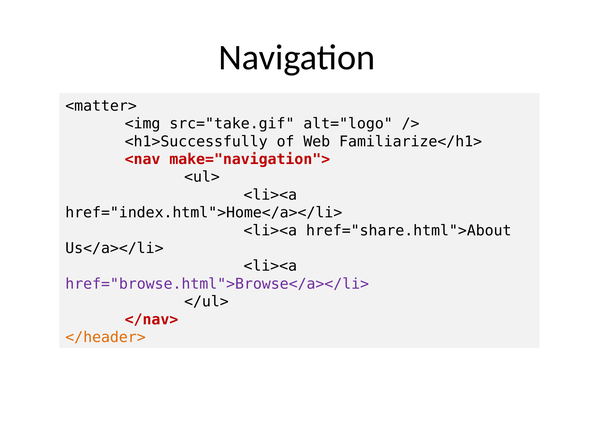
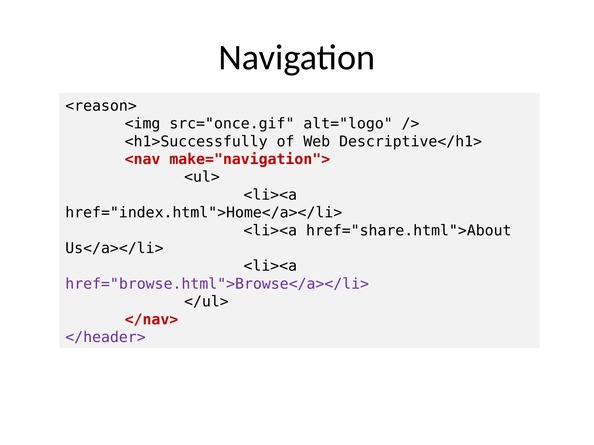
<matter>: <matter> -> <reason>
src="take.gif: src="take.gif -> src="once.gif
Familiarize</h1>: Familiarize</h1> -> Descriptive</h1>
</header> colour: orange -> purple
